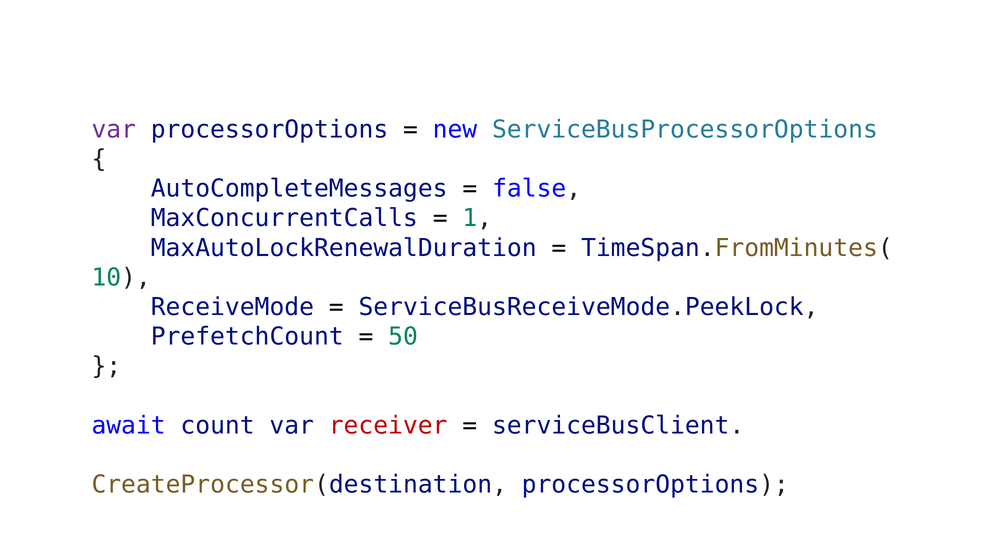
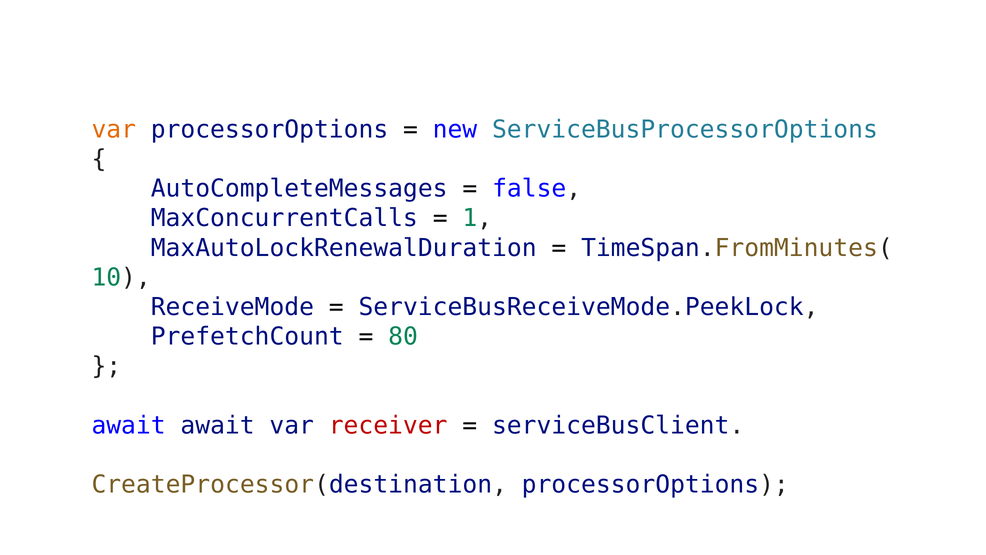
var at (114, 129) colour: purple -> orange
50: 50 -> 80
await count: count -> await
